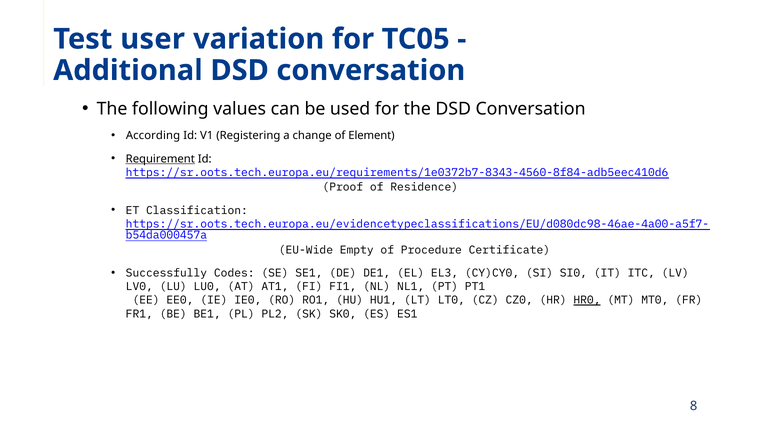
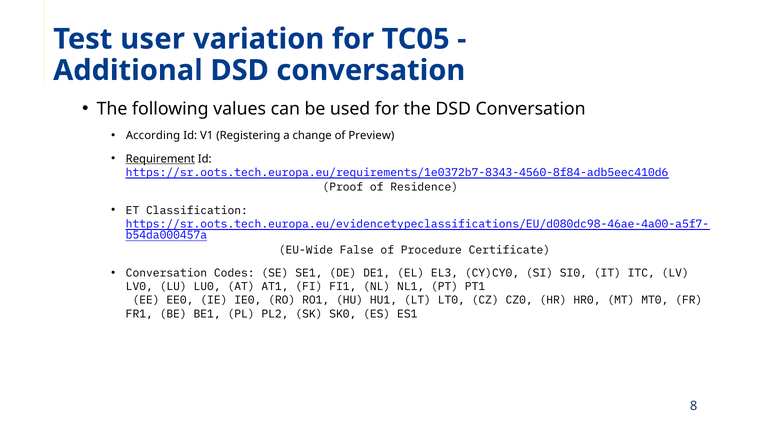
Element: Element -> Preview
Empty: Empty -> False
Successfully at (166, 273): Successfully -> Conversation
HR0 underline: present -> none
